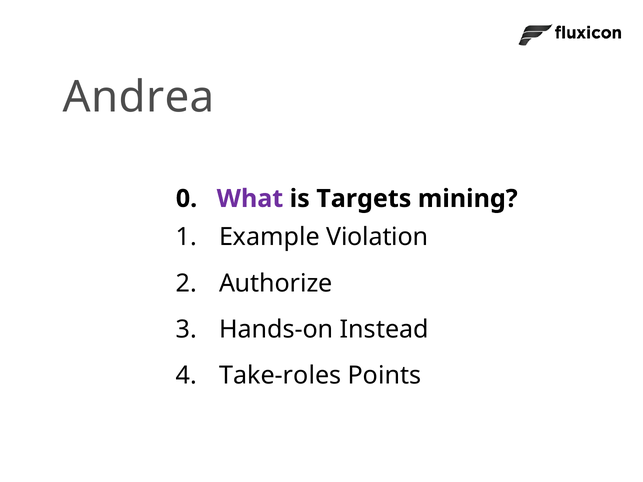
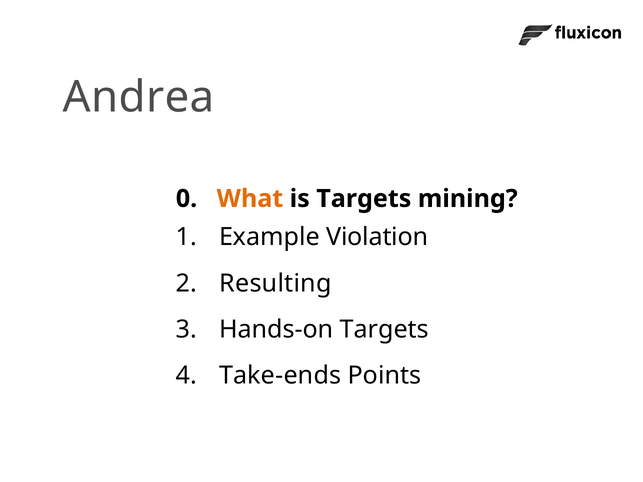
What colour: purple -> orange
Authorize: Authorize -> Resulting
Hands-on Instead: Instead -> Targets
Take-roles: Take-roles -> Take-ends
